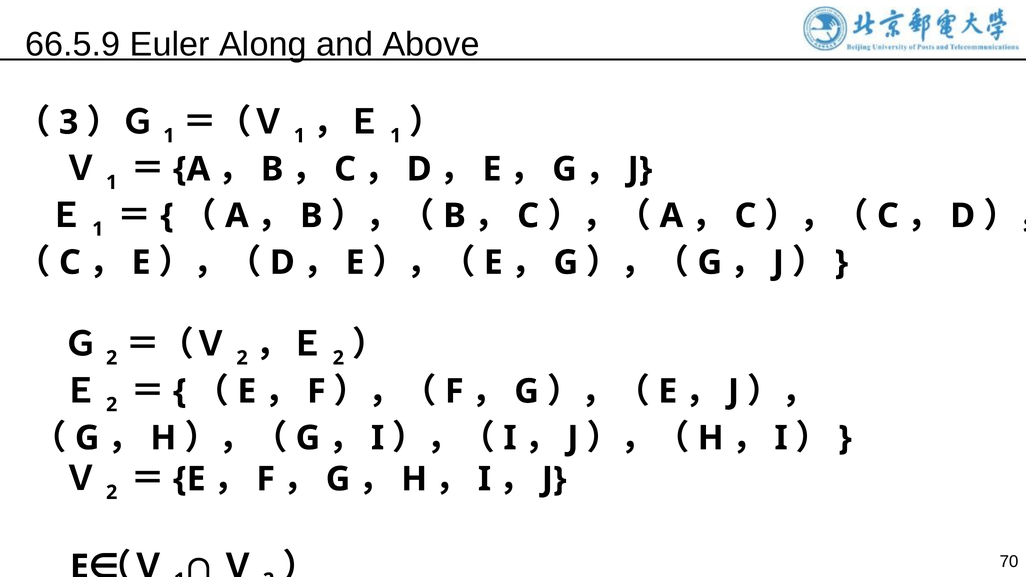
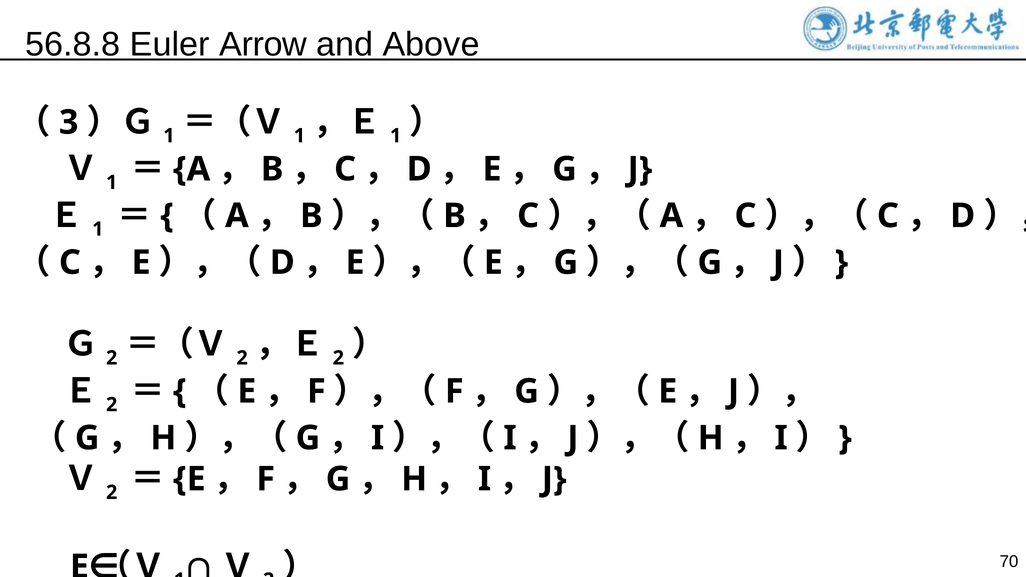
66.5.9: 66.5.9 -> 56.8.8
Along: Along -> Arrow
